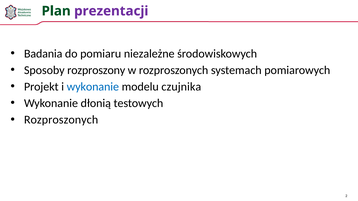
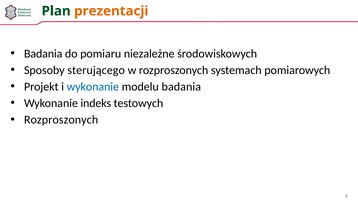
prezentacji colour: purple -> orange
rozproszony: rozproszony -> sterującego
modelu czujnika: czujnika -> badania
dłonią: dłonią -> indeks
